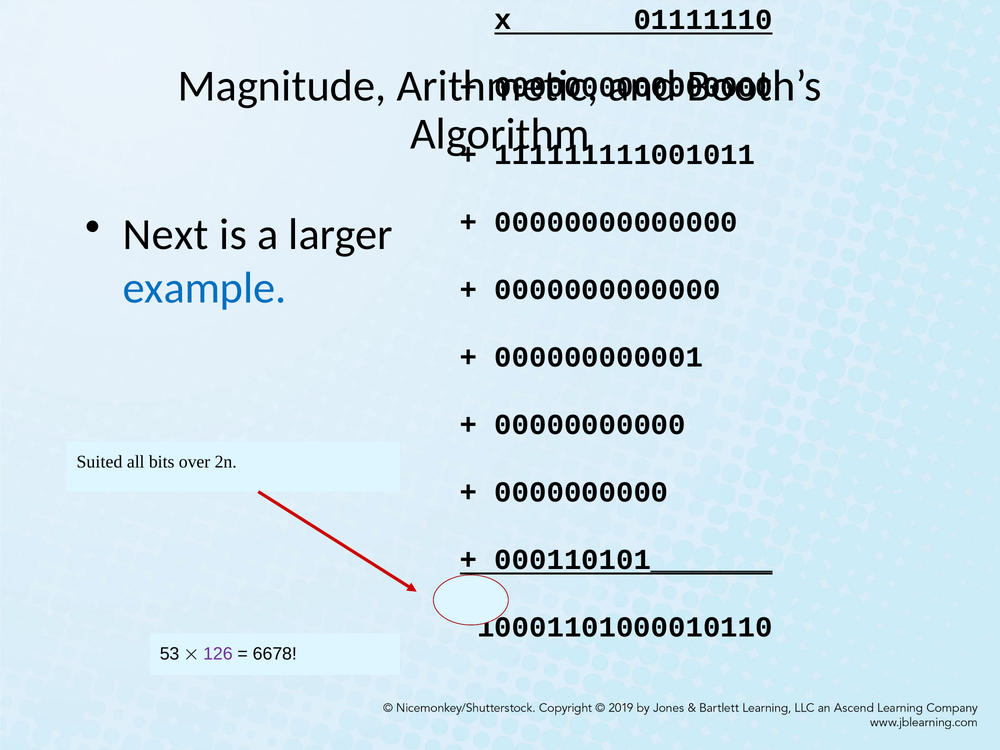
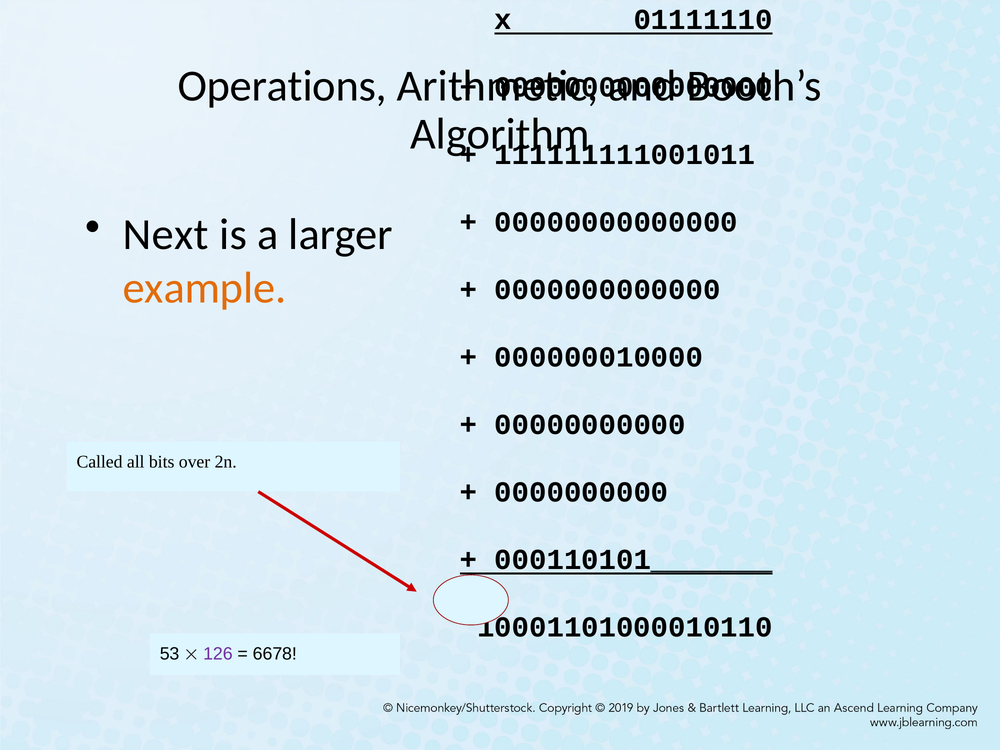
Magnitude: Magnitude -> Operations
example colour: blue -> orange
000000000001: 000000000001 -> 000000010000
Suited: Suited -> Called
